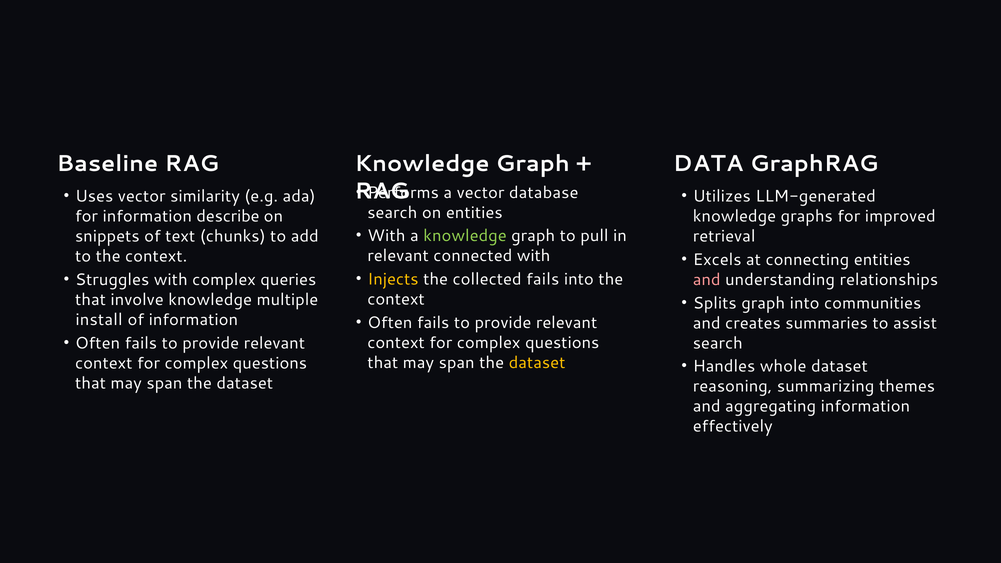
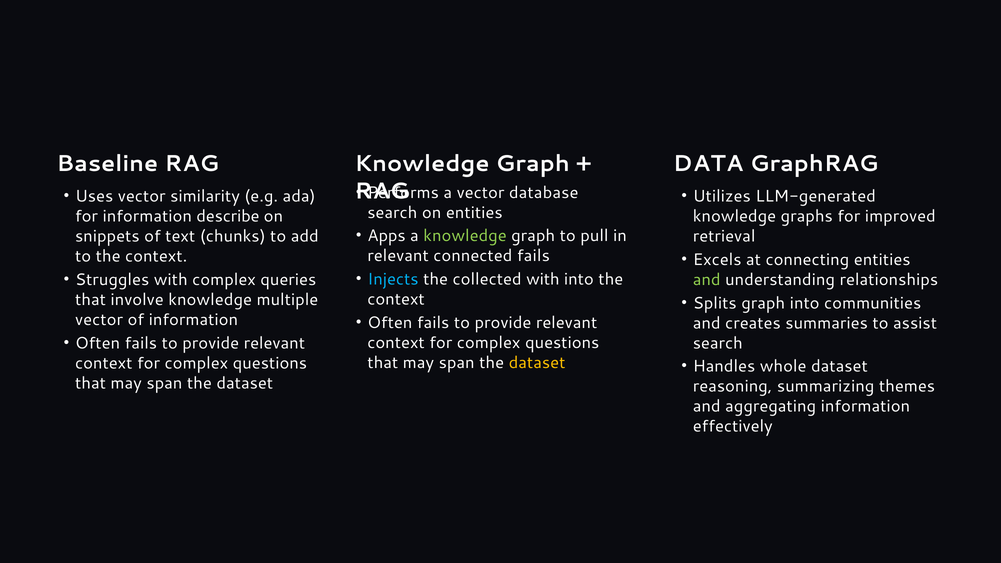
With at (386, 236): With -> Apps
connected with: with -> fails
Injects colour: yellow -> light blue
collected fails: fails -> with
and at (707, 280) colour: pink -> light green
install at (99, 320): install -> vector
